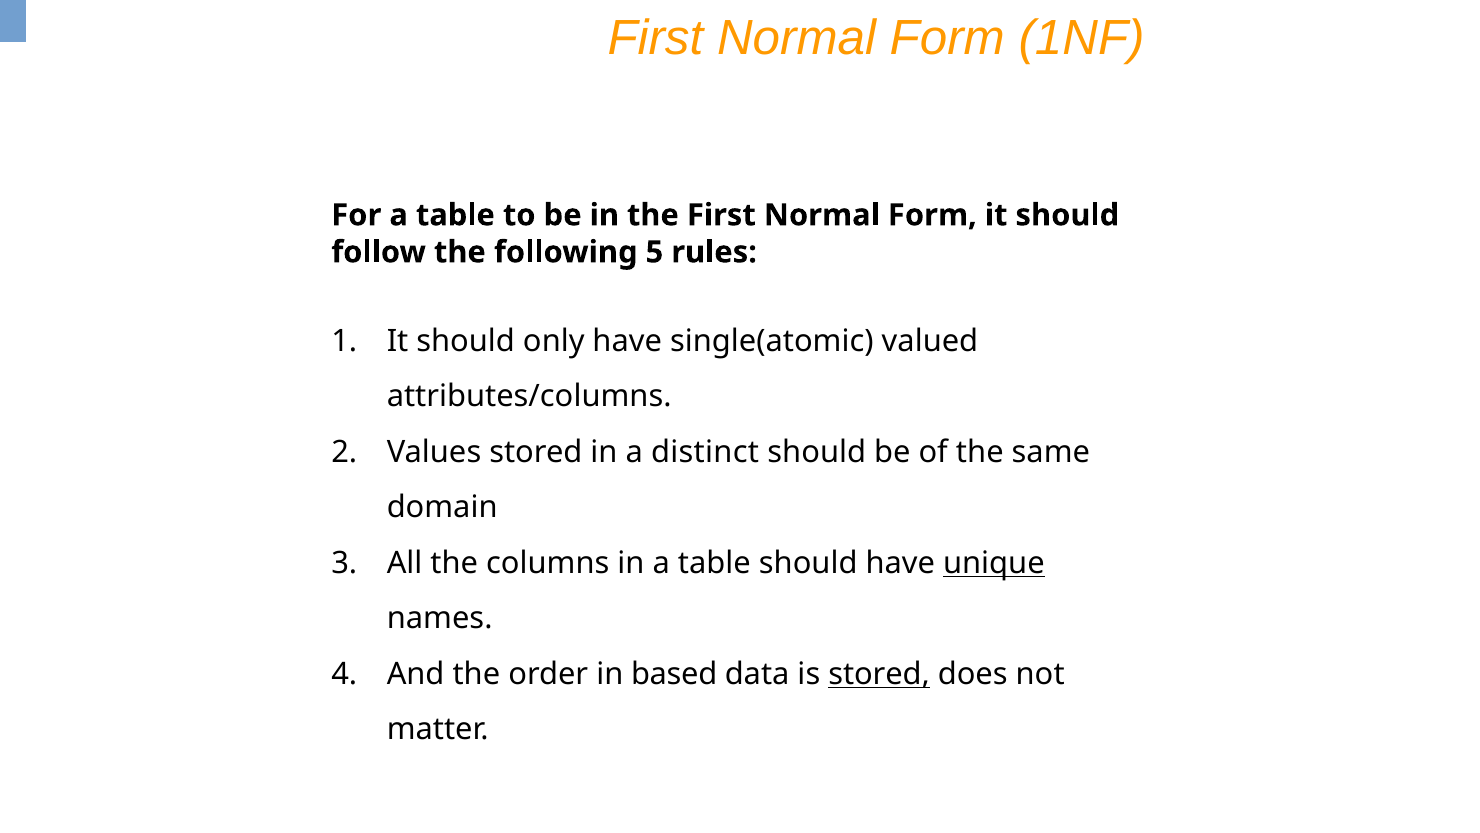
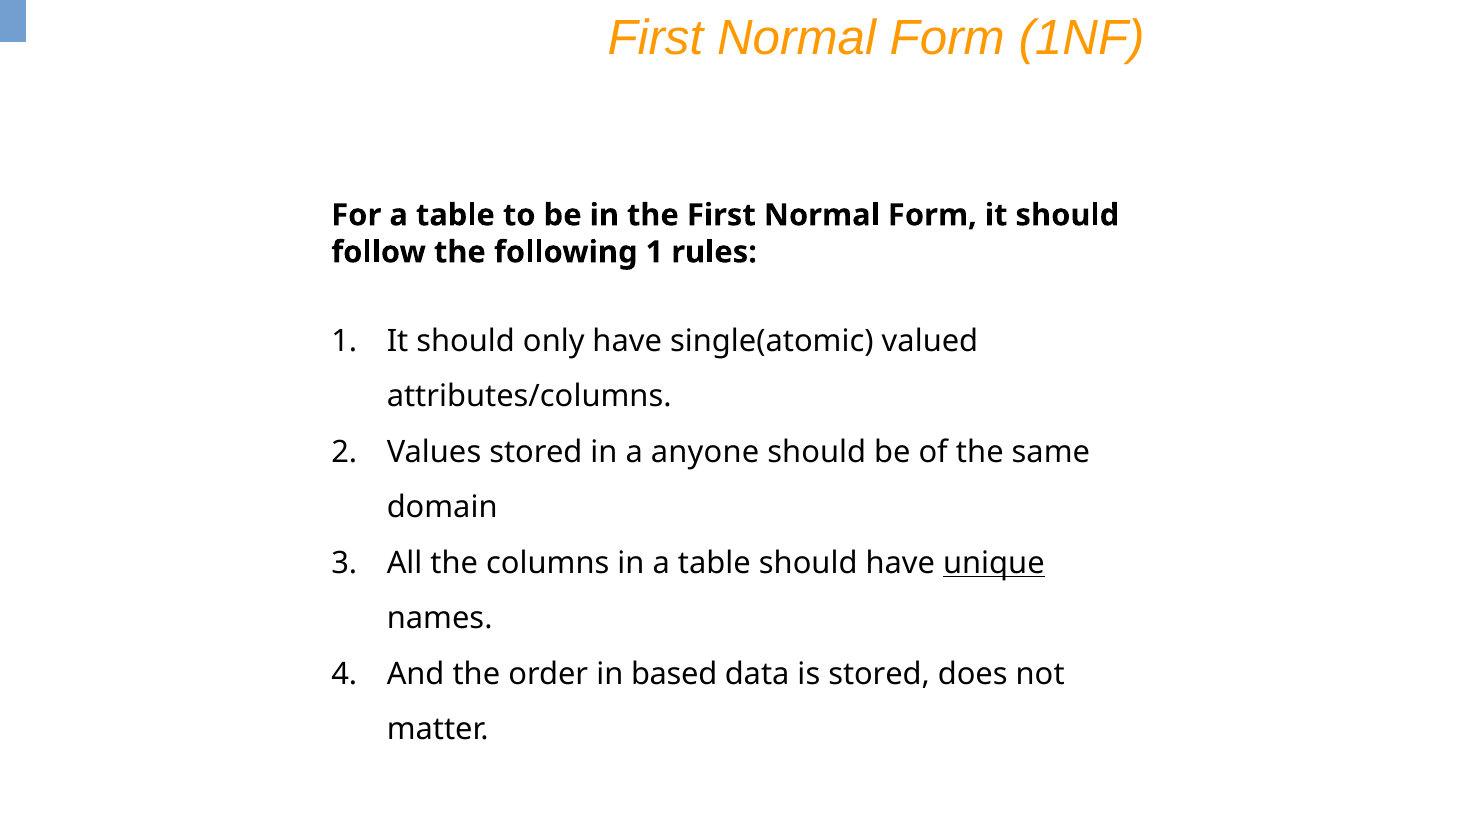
following 5: 5 -> 1
distinct: distinct -> anyone
stored at (879, 674) underline: present -> none
